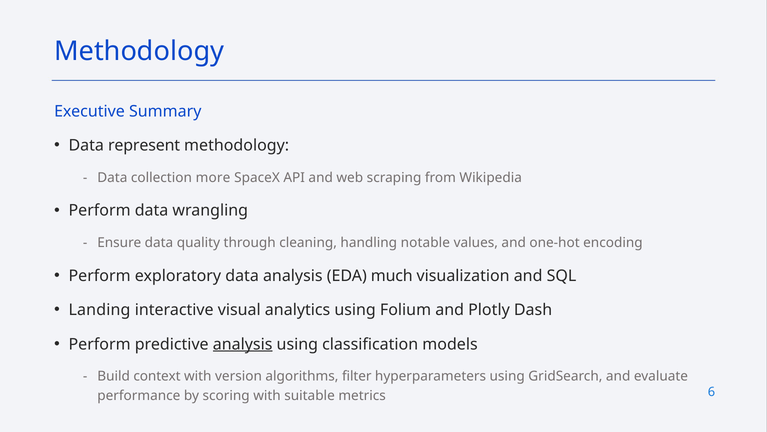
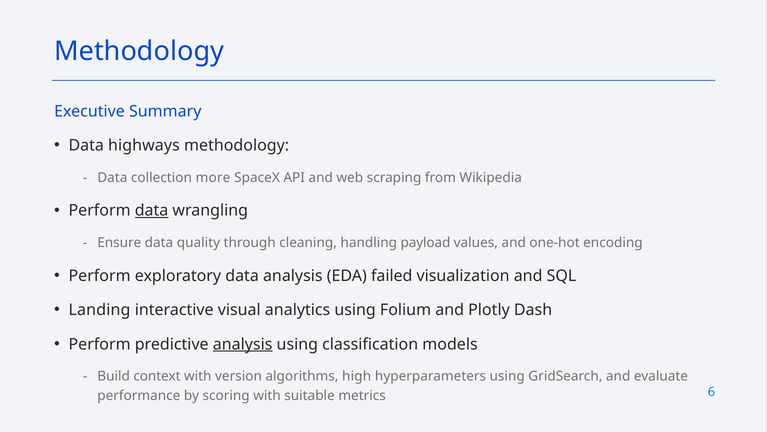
represent: represent -> highways
data at (152, 210) underline: none -> present
notable: notable -> payload
much: much -> failed
filter: filter -> high
